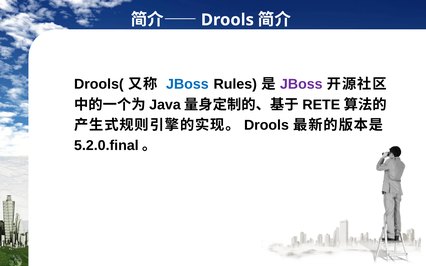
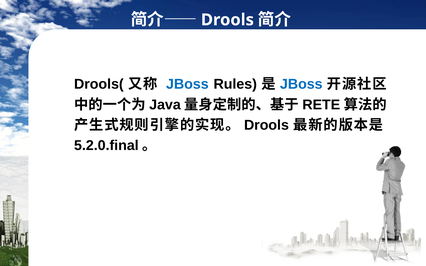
JBoss at (301, 84) colour: purple -> blue
